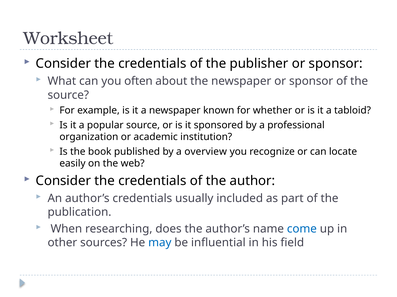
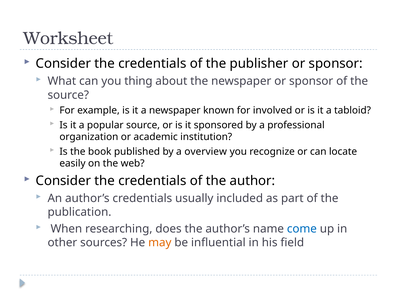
often: often -> thing
whether: whether -> involved
may colour: blue -> orange
